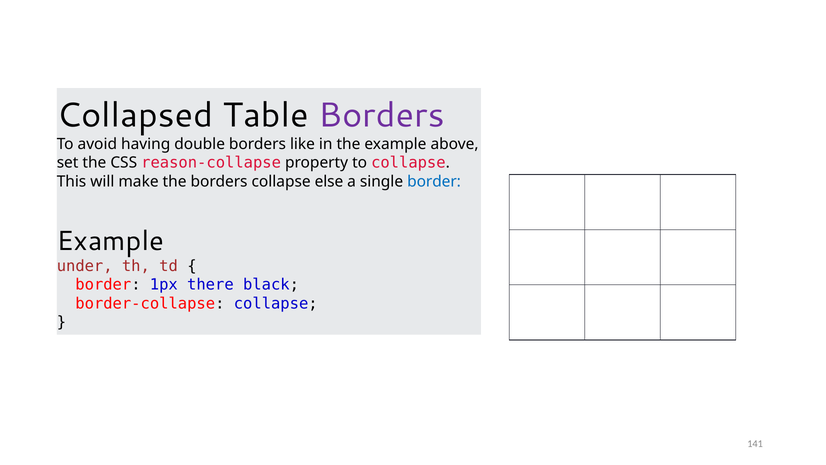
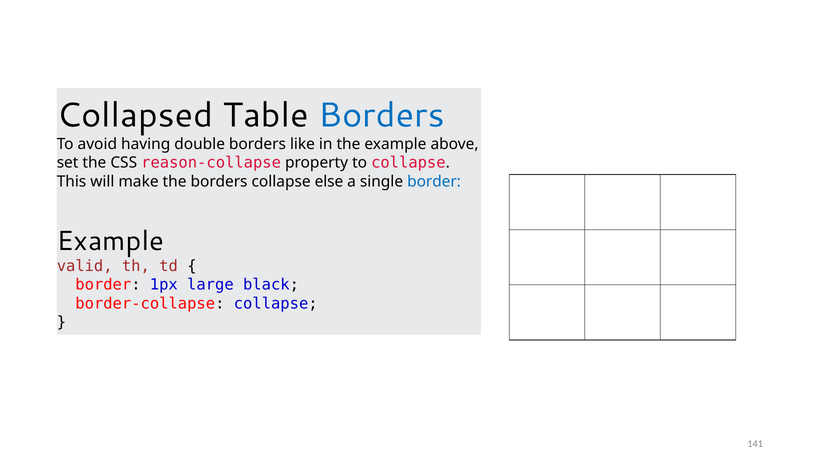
Borders at (381, 116) colour: purple -> blue
under: under -> valid
there: there -> large
